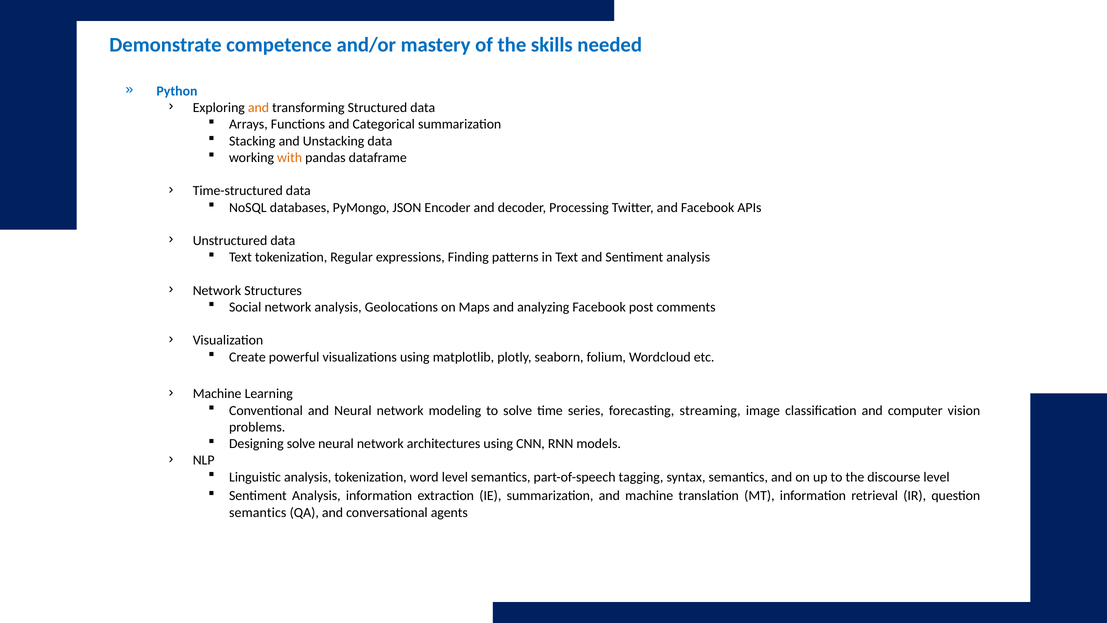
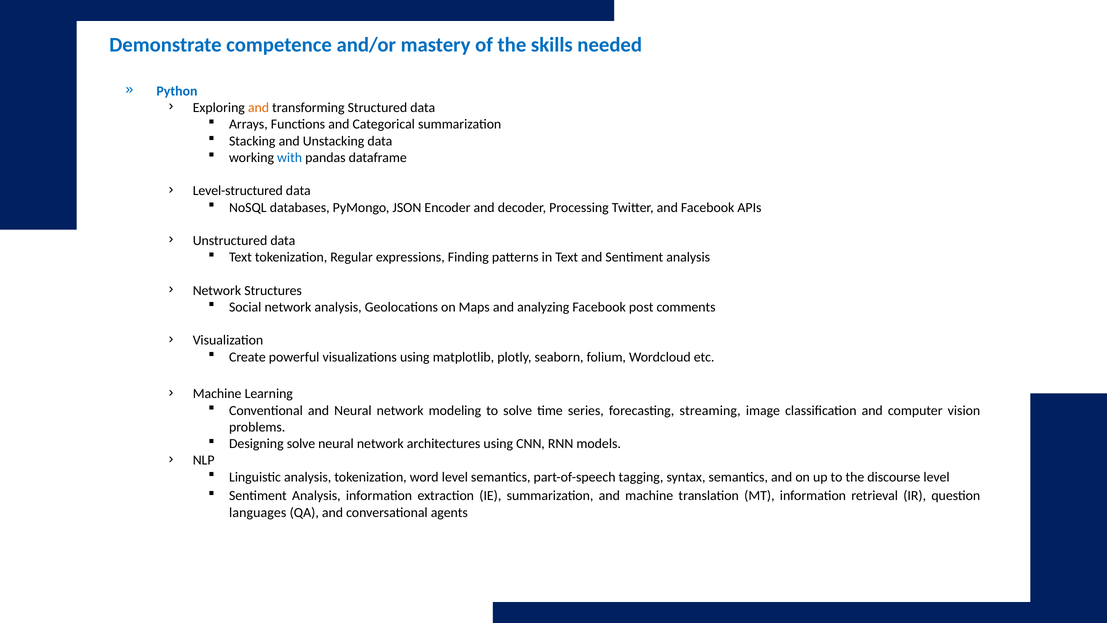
with colour: orange -> blue
Time-structured: Time-structured -> Level-structured
semantics at (258, 512): semantics -> languages
